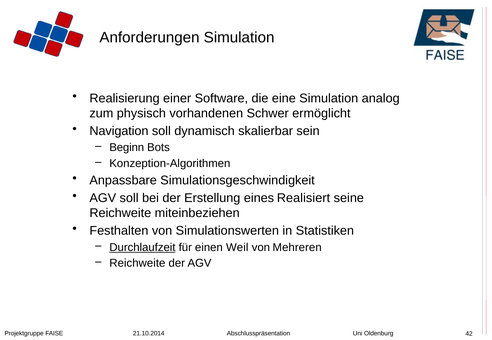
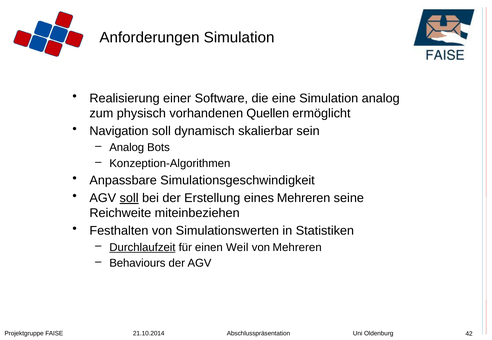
Schwer: Schwer -> Quellen
Beginn at (127, 148): Beginn -> Analog
soll at (129, 198) underline: none -> present
eines Realisiert: Realisiert -> Mehreren
Reichweite at (137, 264): Reichweite -> Behaviours
